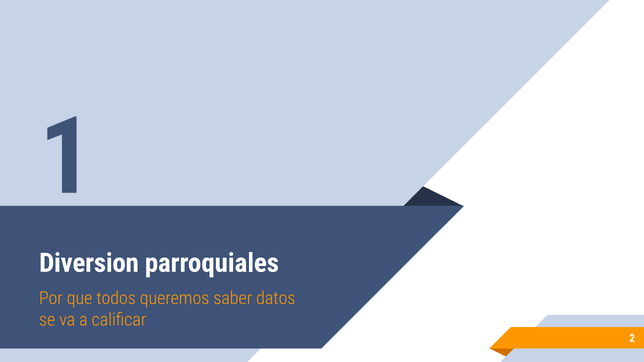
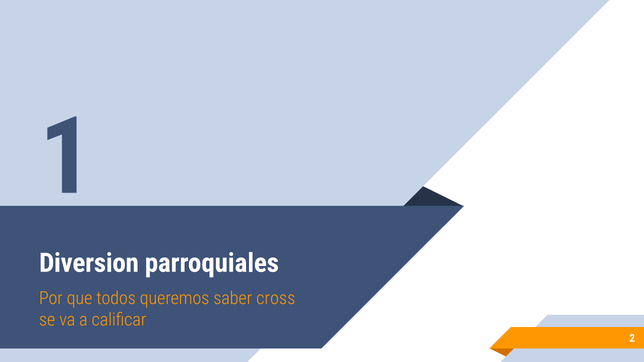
datos: datos -> cross
